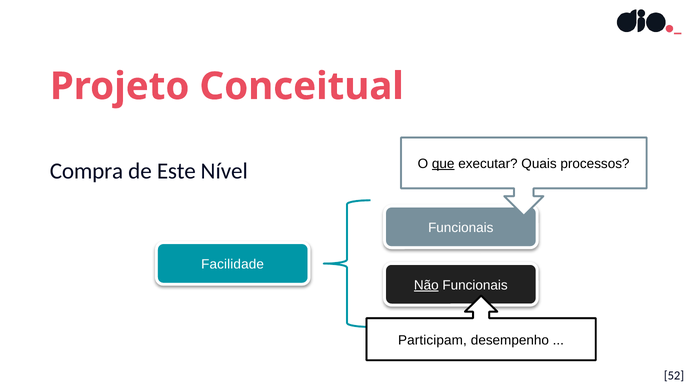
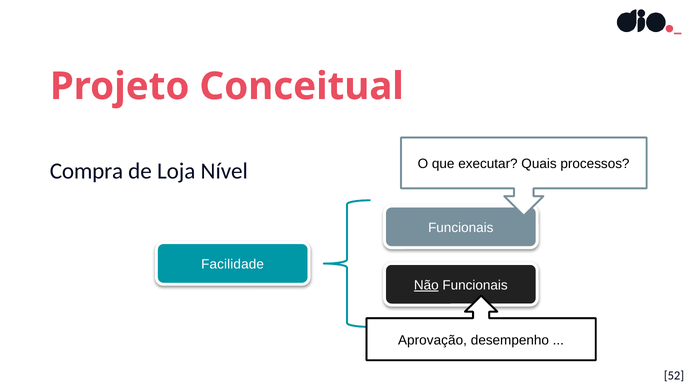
que underline: present -> none
Este: Este -> Loja
Participam: Participam -> Aprovação
